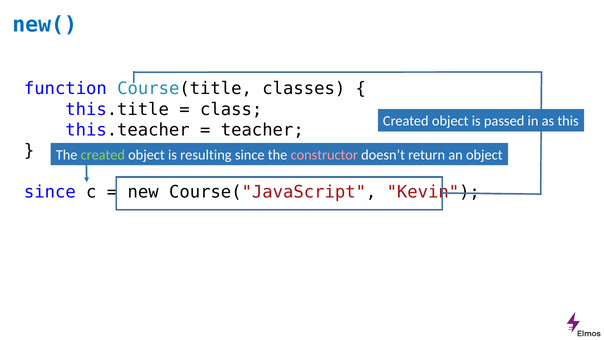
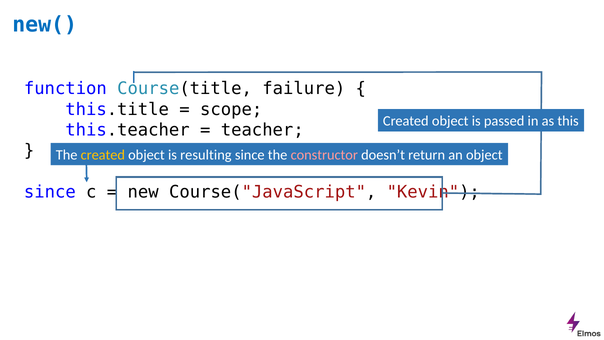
classes: classes -> failure
class: class -> scope
created at (103, 155) colour: light green -> yellow
